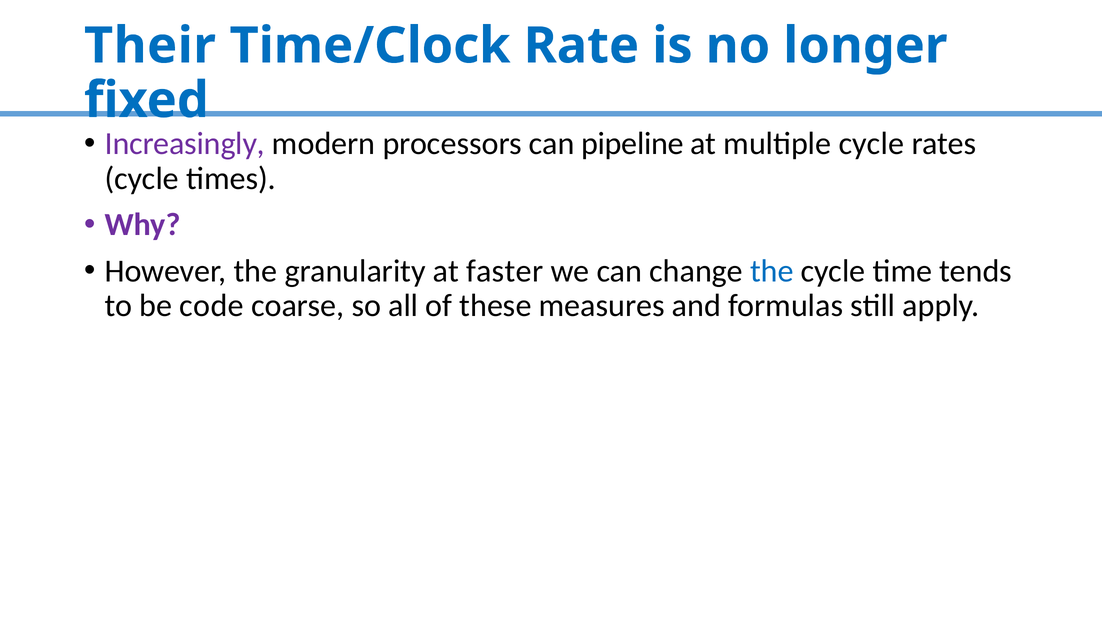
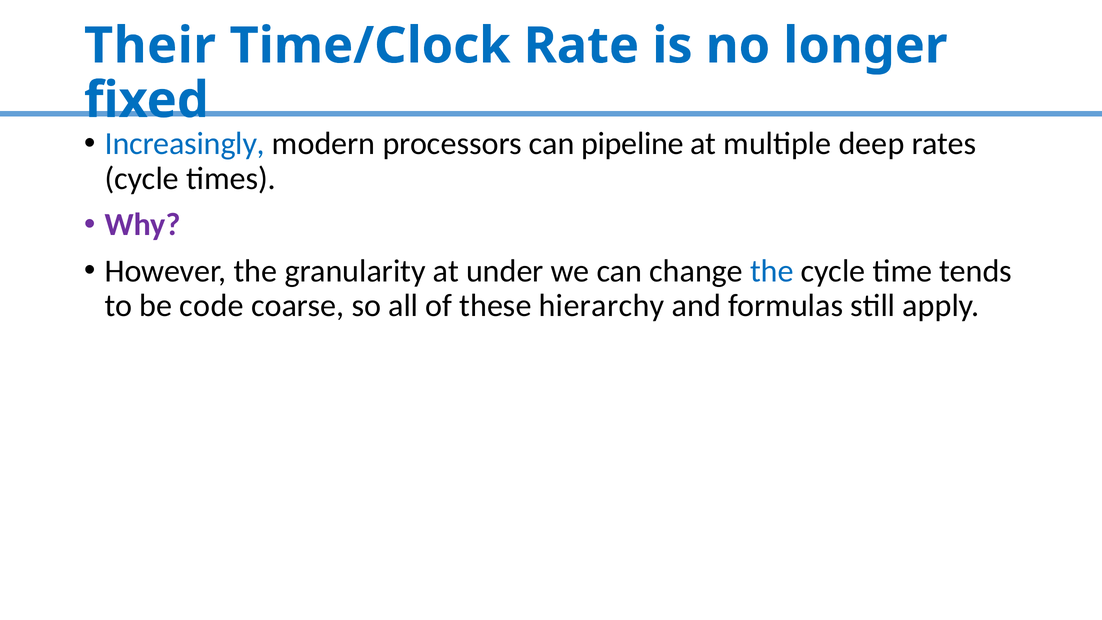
Increasingly colour: purple -> blue
multiple cycle: cycle -> deep
faster: faster -> under
measures: measures -> hierarchy
